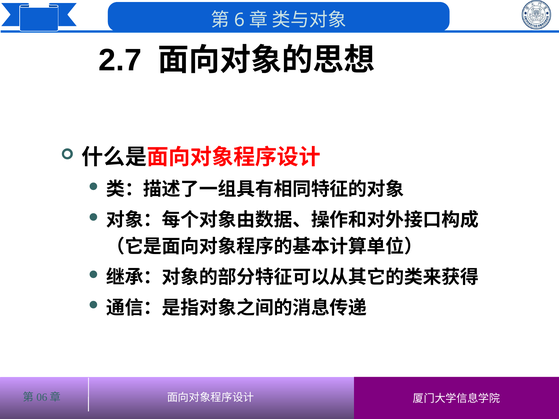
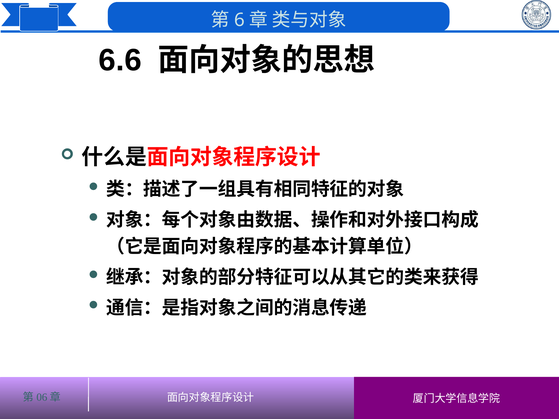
2.7: 2.7 -> 6.6
